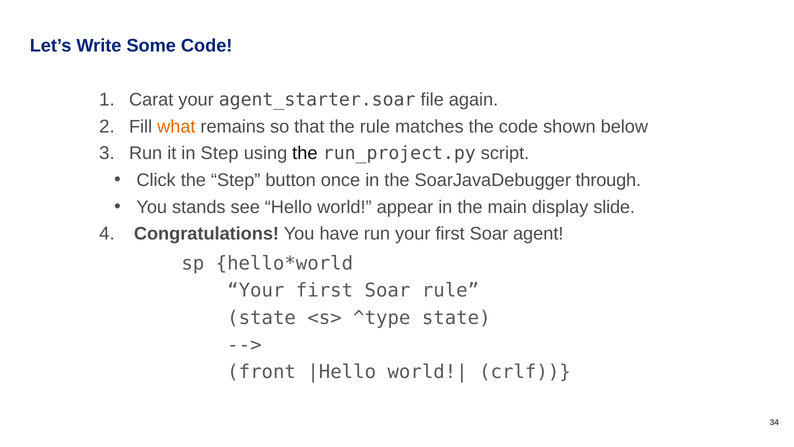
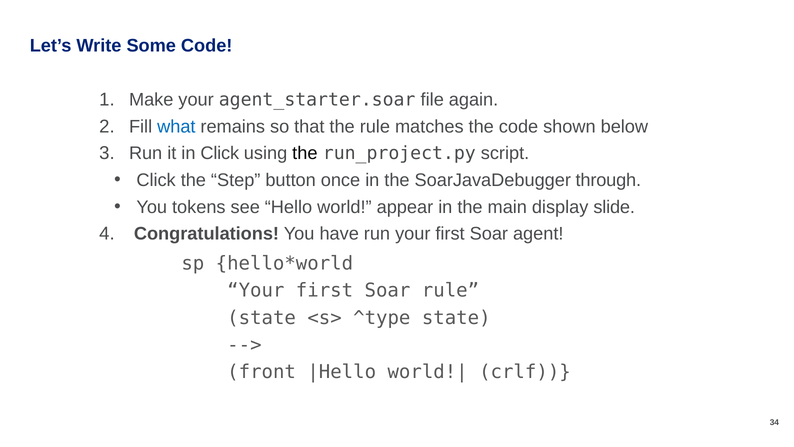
Carat: Carat -> Make
what colour: orange -> blue
in Step: Step -> Click
stands: stands -> tokens
